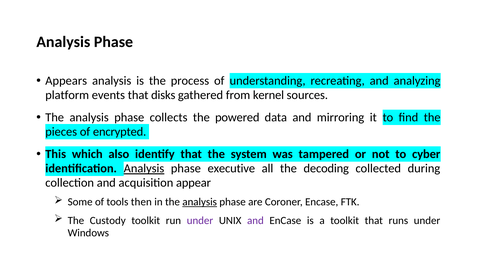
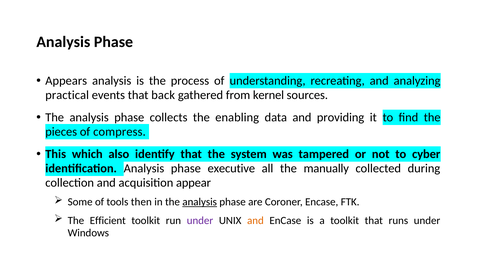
platform: platform -> practical
disks: disks -> back
powered: powered -> enabling
mirroring: mirroring -> providing
encrypted: encrypted -> compress
Analysis at (144, 169) underline: present -> none
decoding: decoding -> manually
Custody: Custody -> Efficient
and at (255, 221) colour: purple -> orange
